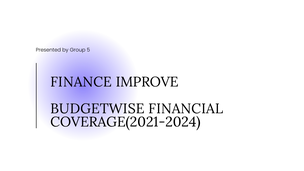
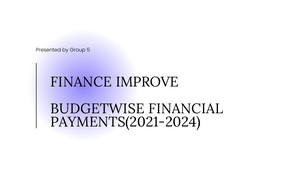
COVERAGE(2021-2024: COVERAGE(2021-2024 -> PAYMENTS(2021-2024
